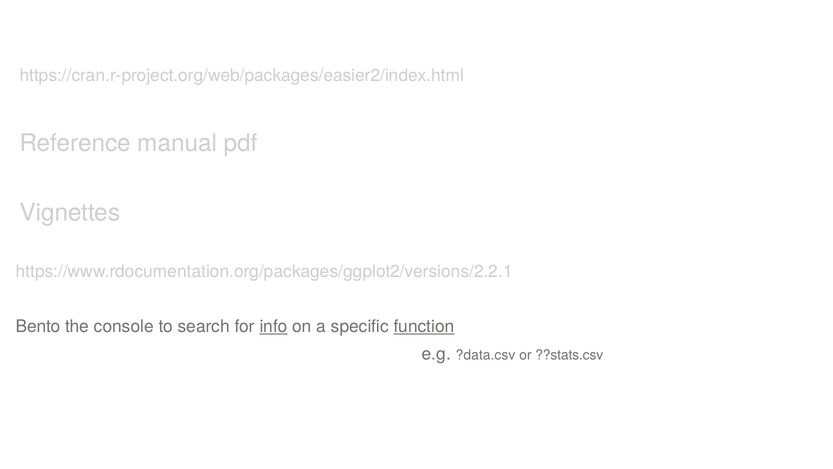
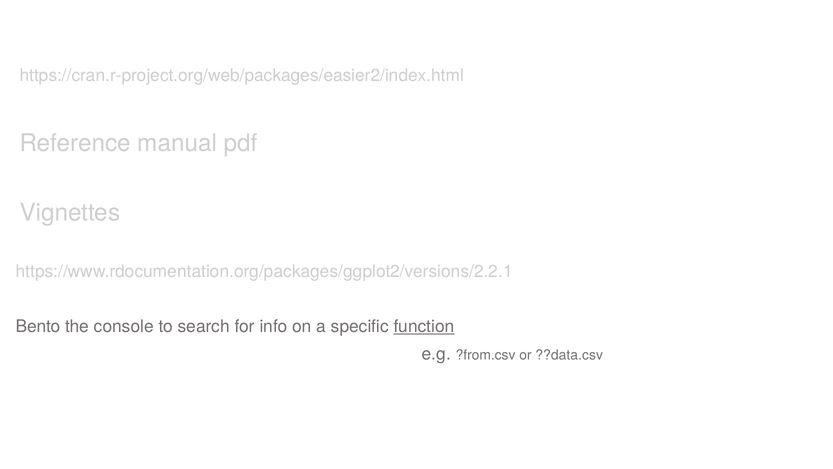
info underline: present -> none
?data.csv: ?data.csv -> ?from.csv
??stats.csv: ??stats.csv -> ??data.csv
